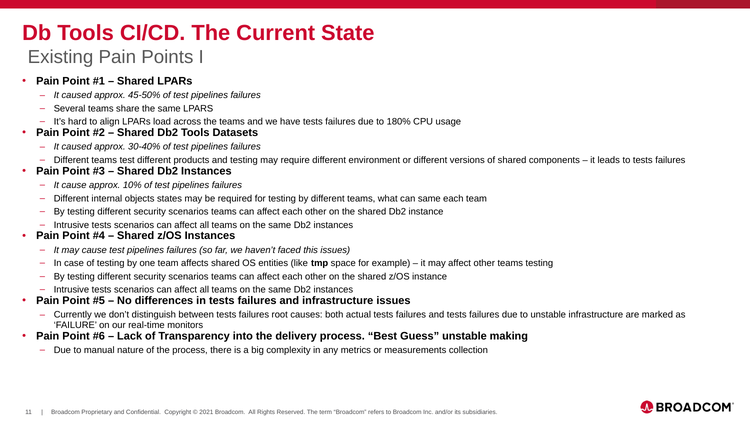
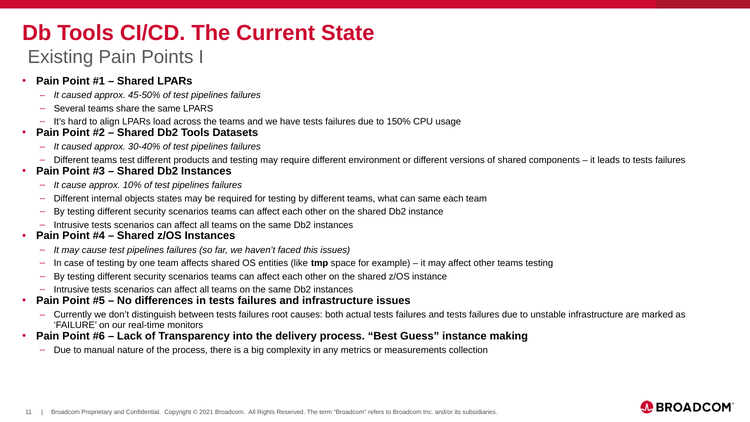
180%: 180% -> 150%
Guess unstable: unstable -> instance
